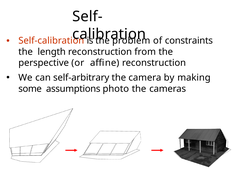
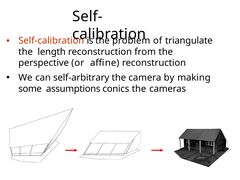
constraints: constraints -> triangulate
photo: photo -> conics
